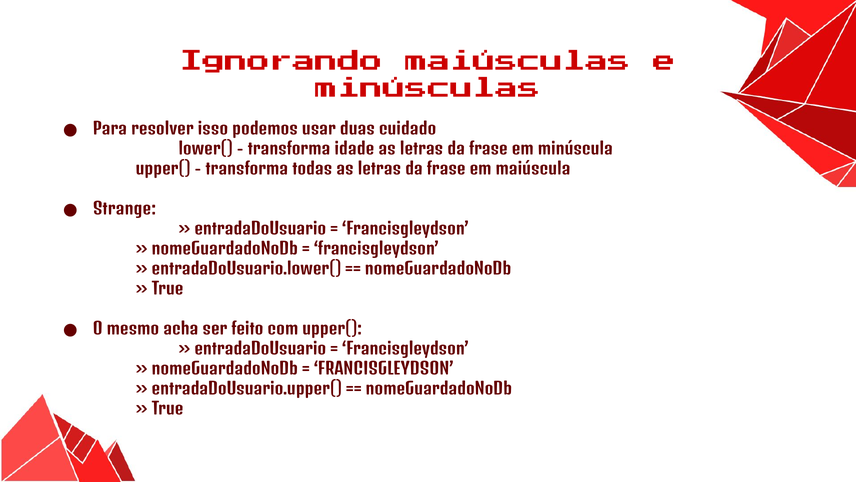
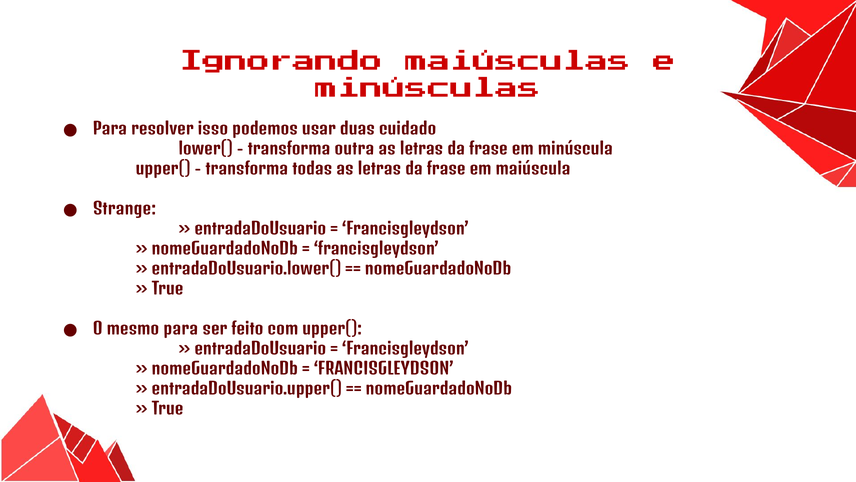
idade: idade -> outra
mesmo acha: acha -> para
